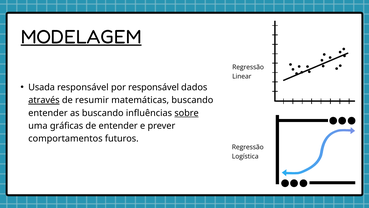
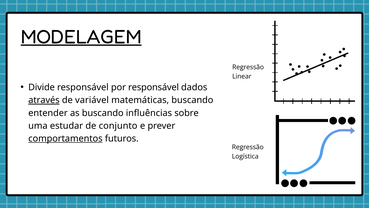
Usada: Usada -> Divide
resumir: resumir -> variável
sobre underline: present -> none
gráficas: gráficas -> estudar
de entender: entender -> conjunto
comportamentos underline: none -> present
